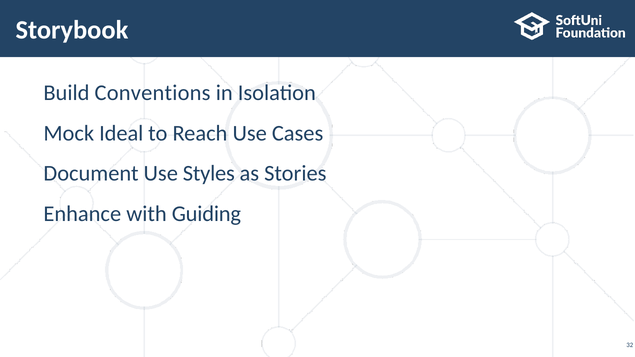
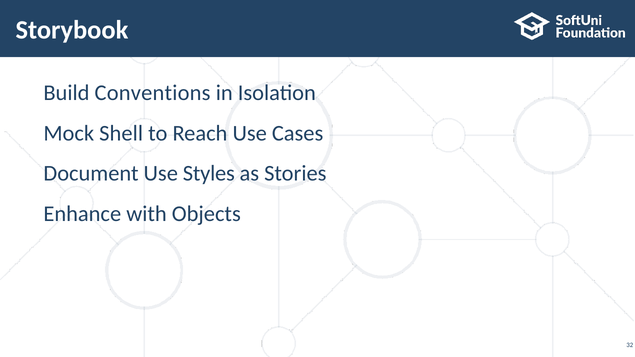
Ideal: Ideal -> Shell
Guiding: Guiding -> Objects
